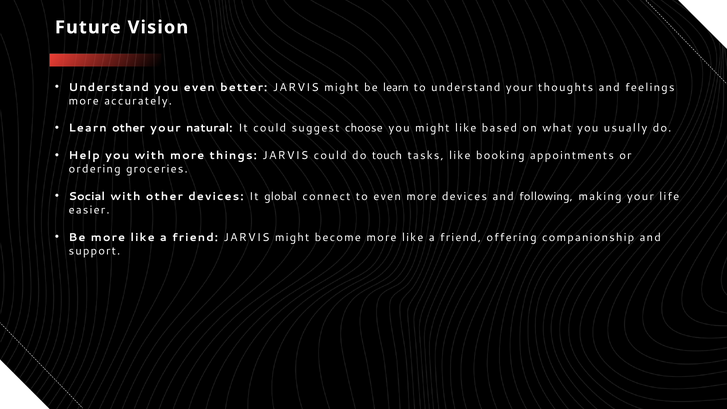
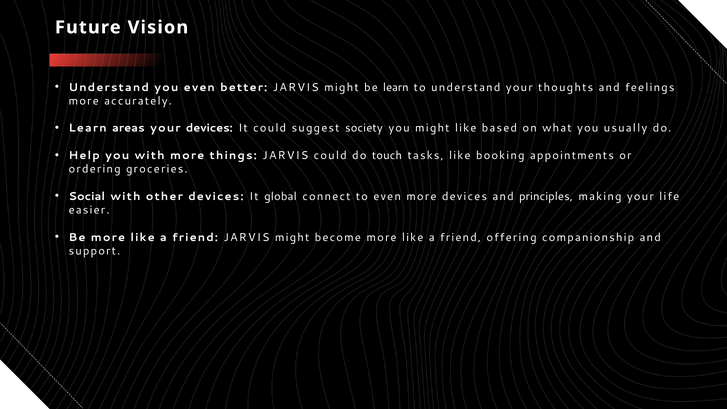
Learn other: other -> areas
your natural: natural -> devices
choose: choose -> society
following: following -> principles
